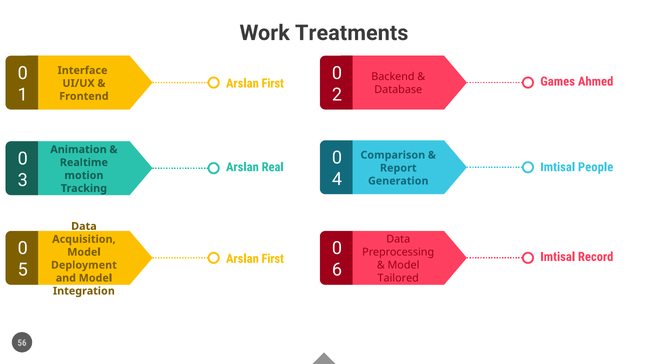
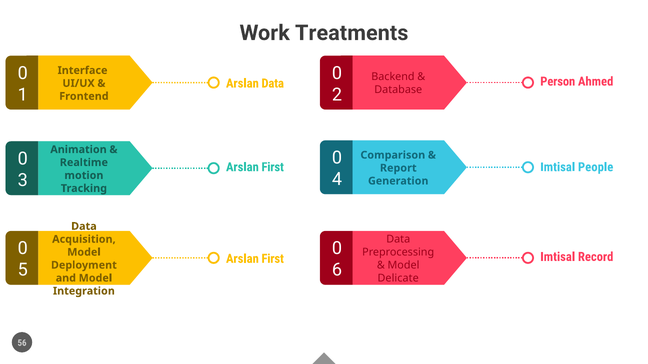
Games: Games -> Person
First at (273, 83): First -> Data
Real at (273, 167): Real -> First
Tailored: Tailored -> Delicate
